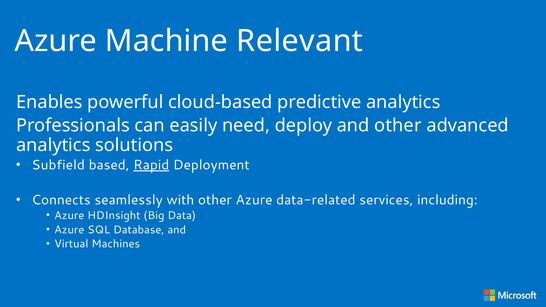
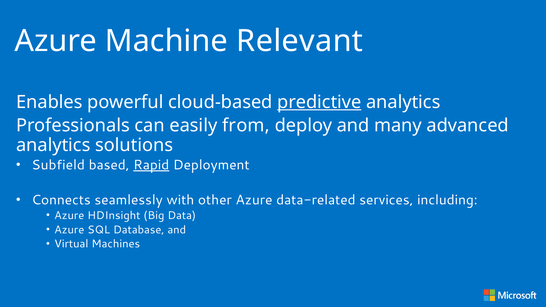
predictive underline: none -> present
need: need -> from
and other: other -> many
